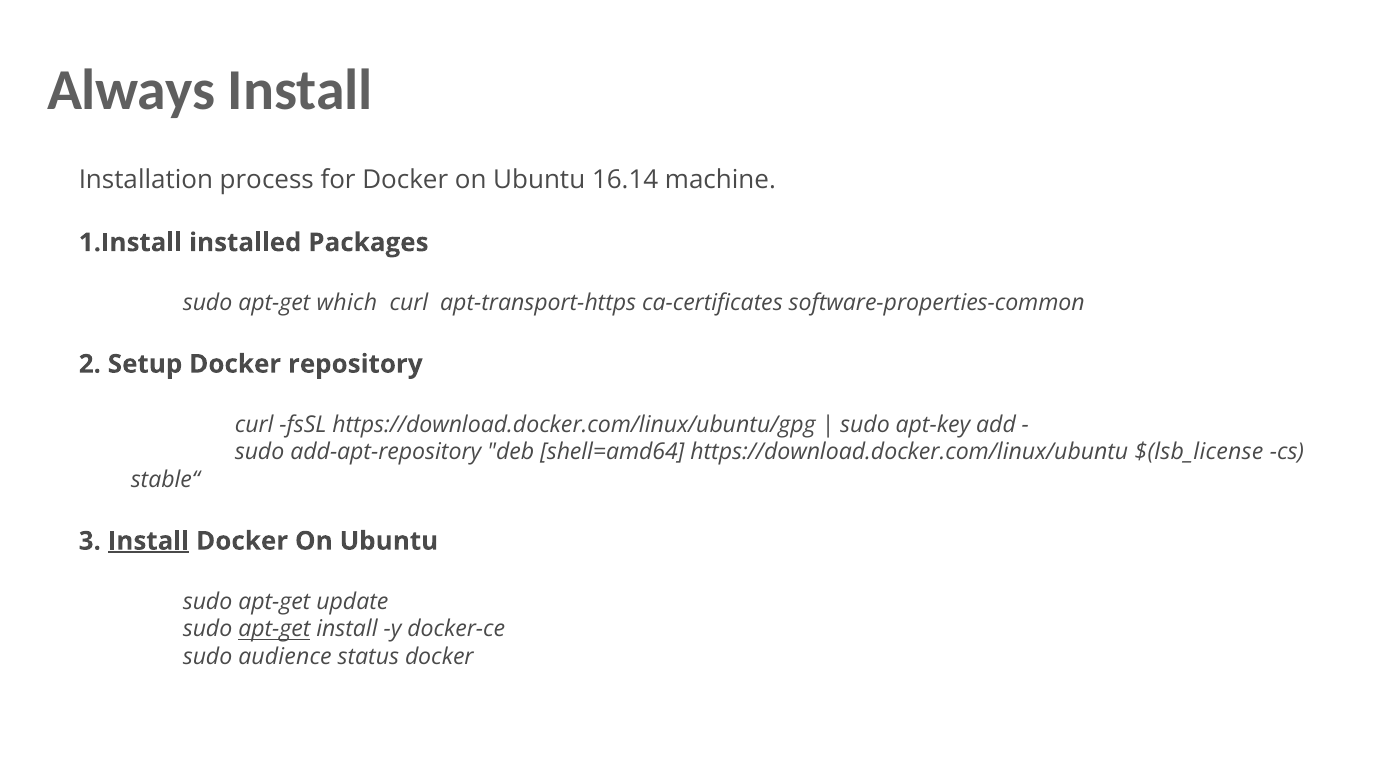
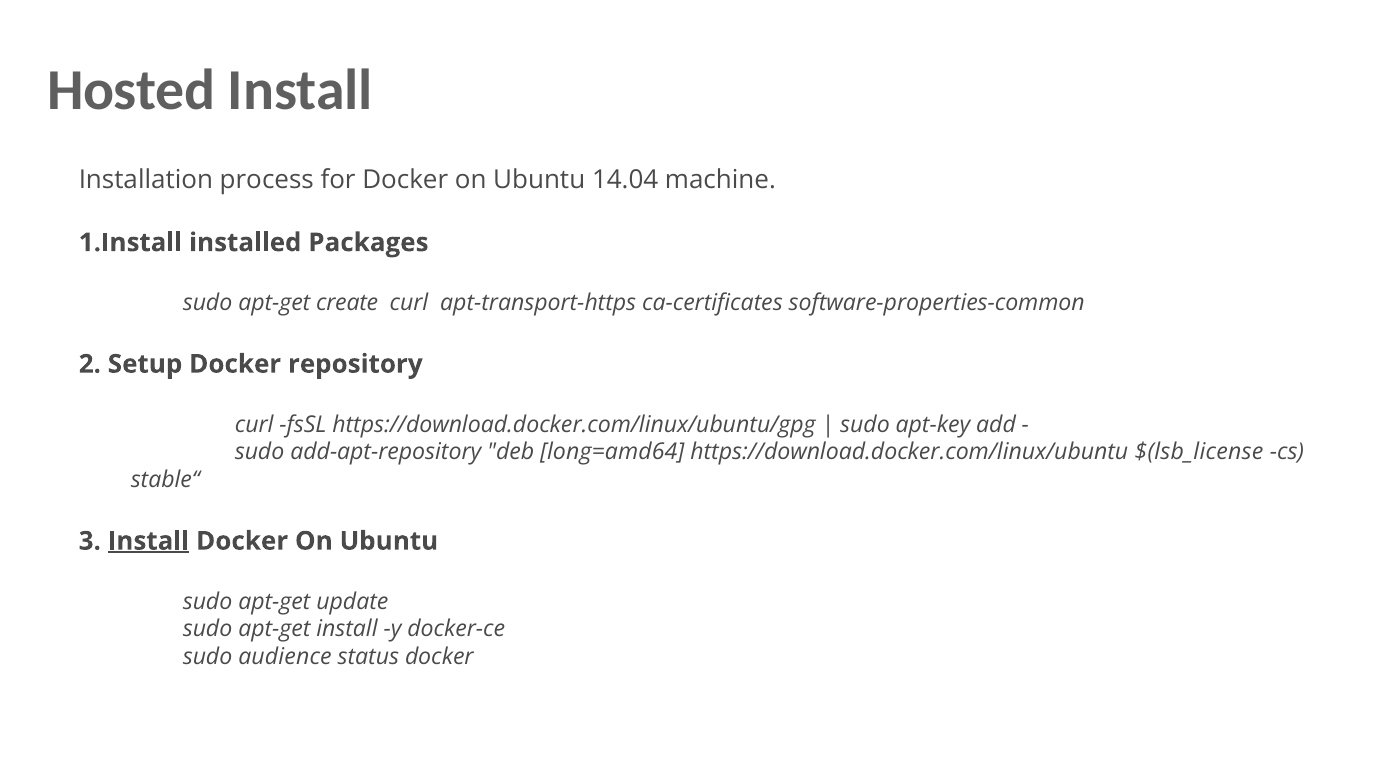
Always: Always -> Hosted
16.14: 16.14 -> 14.04
which: which -> create
shell=amd64: shell=amd64 -> long=amd64
apt-get at (274, 629) underline: present -> none
